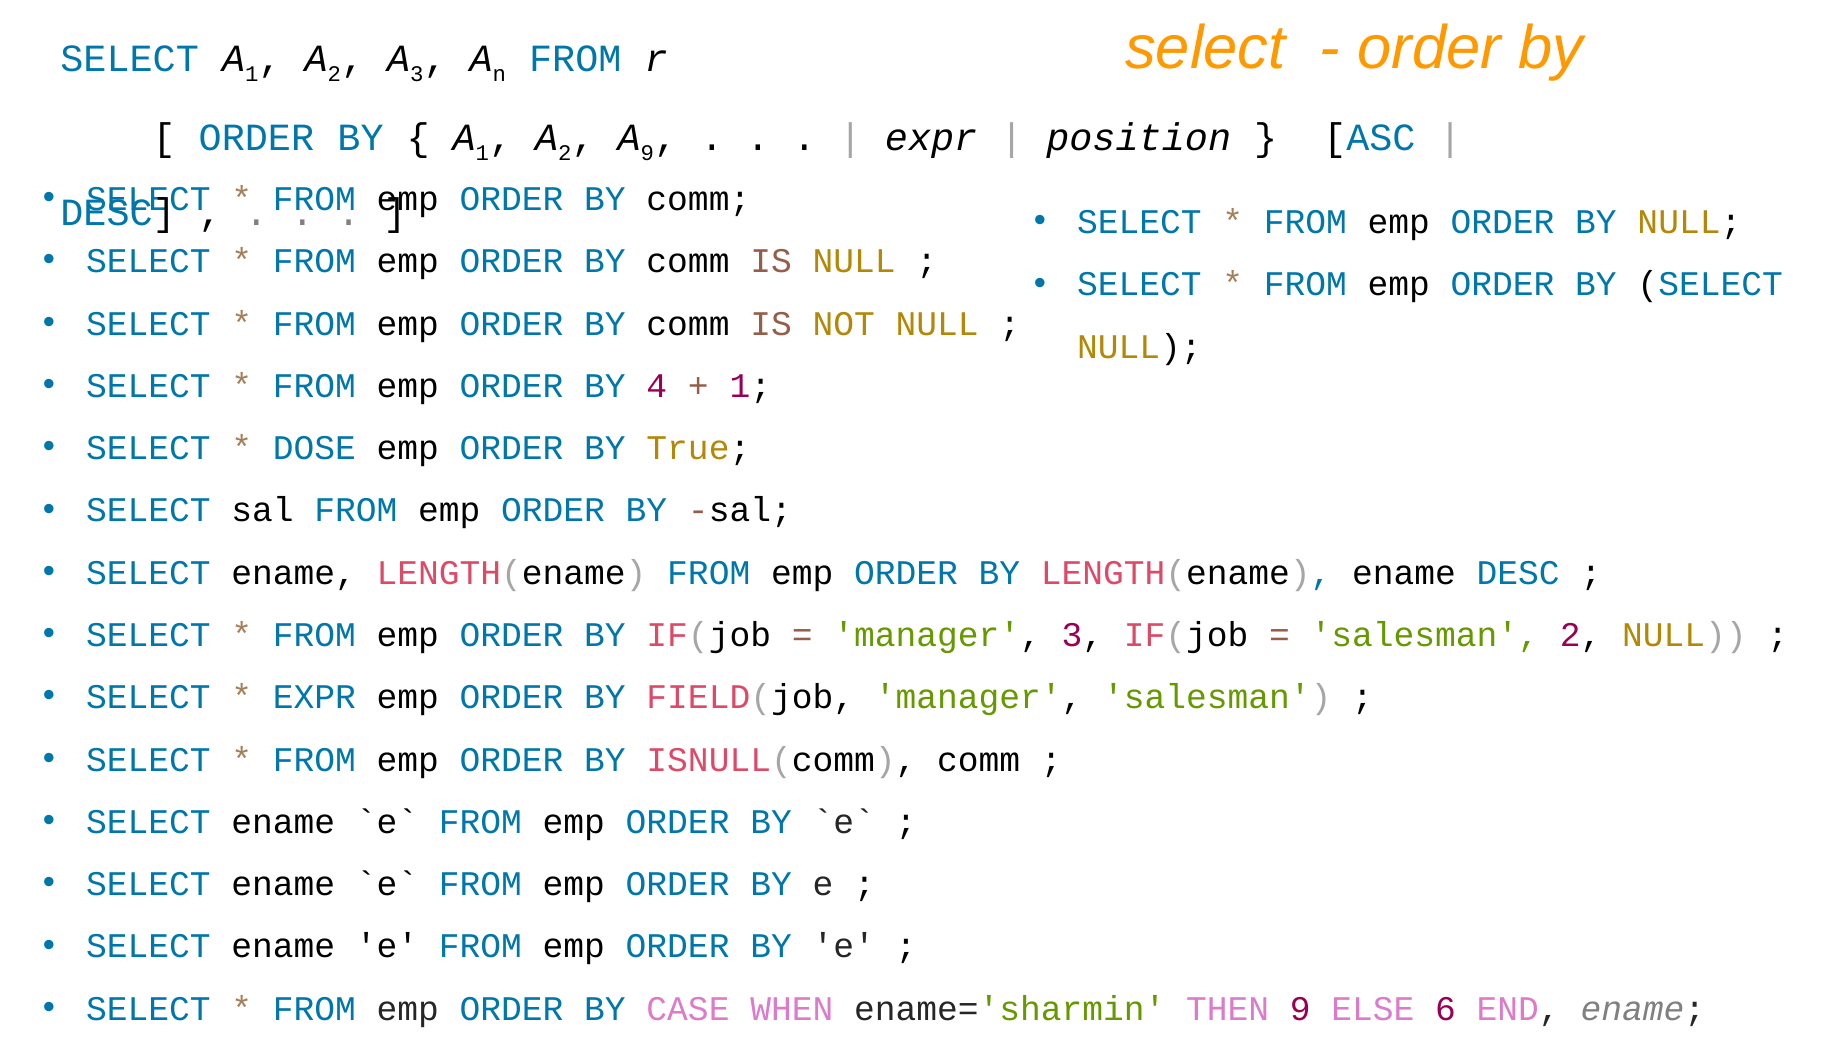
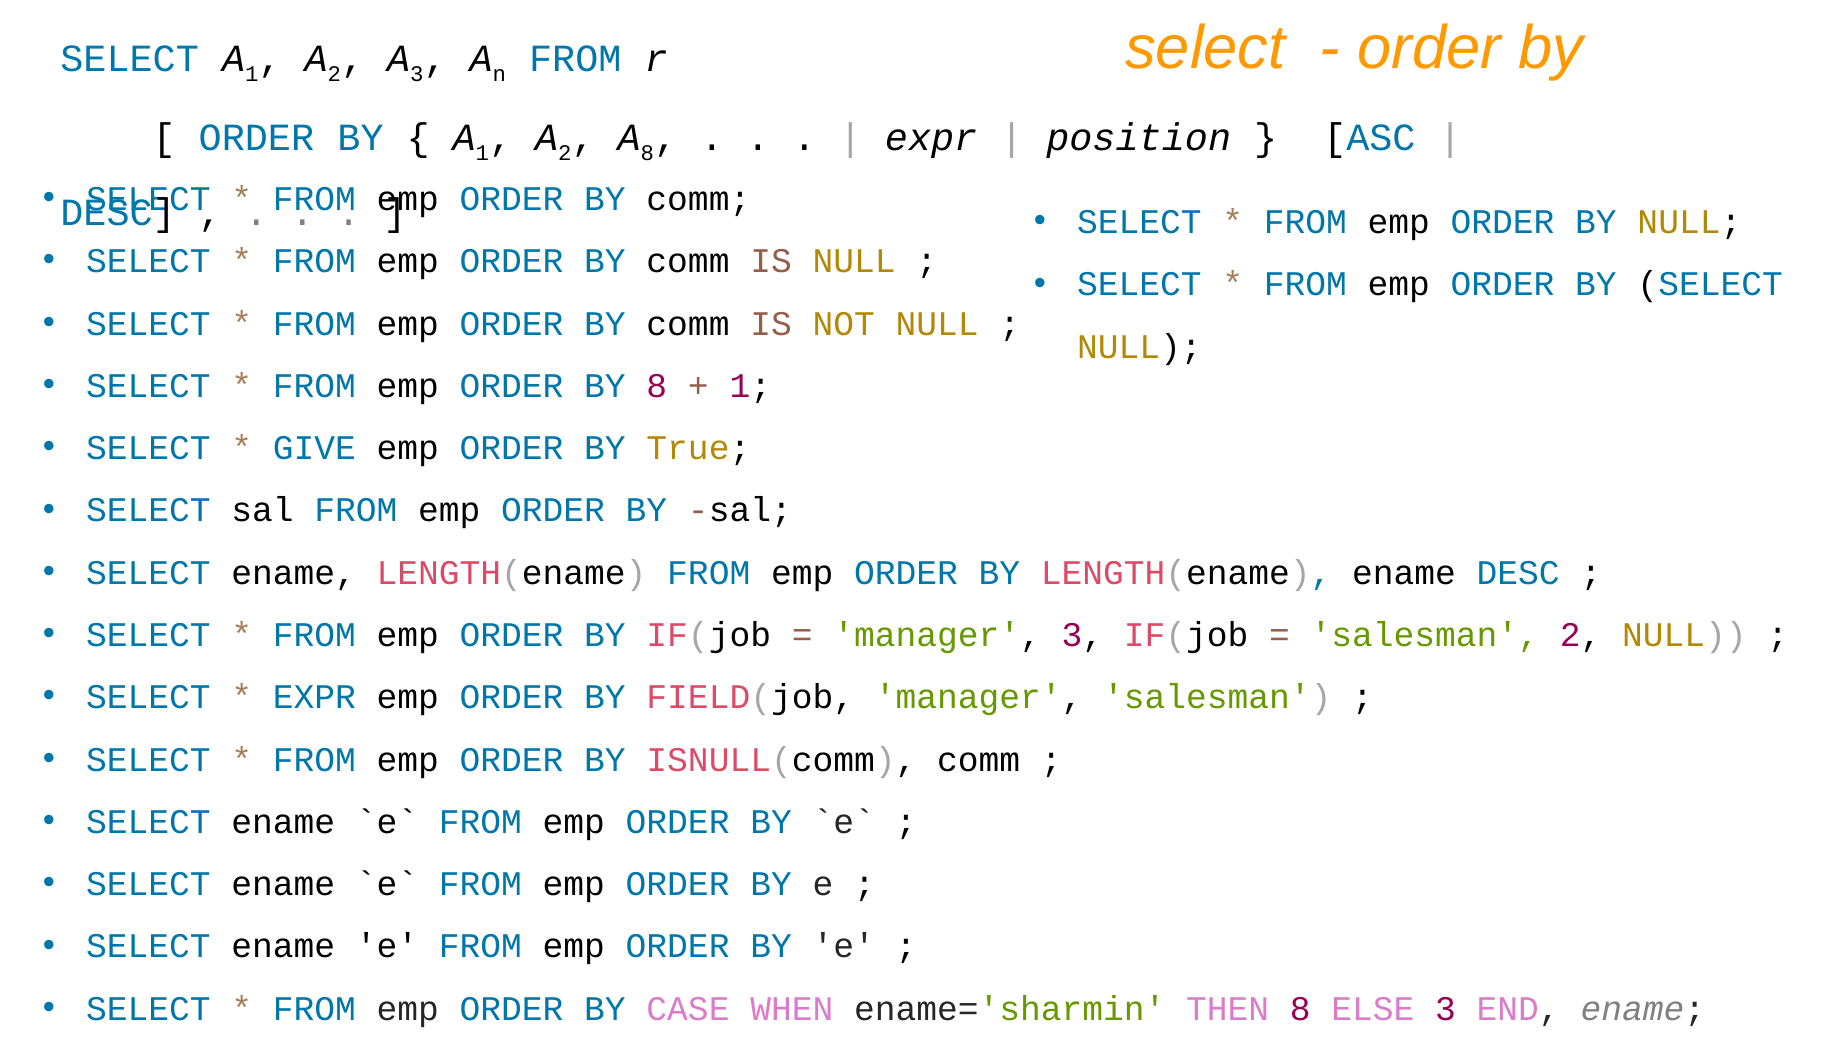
9 at (647, 153): 9 -> 8
BY 4: 4 -> 8
DOSE: DOSE -> GIVE
THEN 9: 9 -> 8
ELSE 6: 6 -> 3
